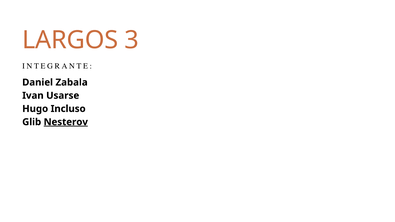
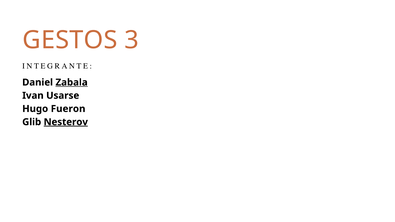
LARGOS: LARGOS -> GESTOS
Zabala underline: none -> present
Incluso: Incluso -> Fueron
